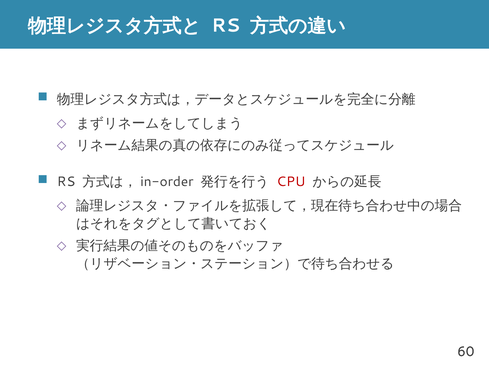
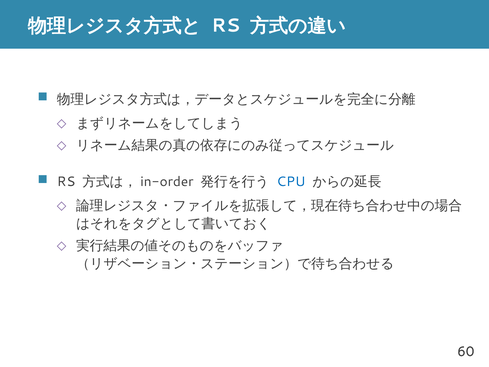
CPU colour: red -> blue
